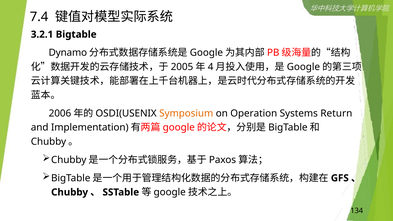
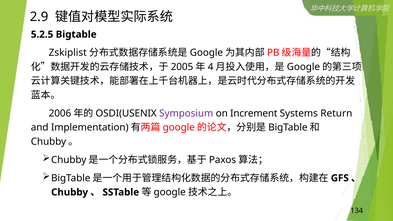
7.4: 7.4 -> 2.9
3.2.1: 3.2.1 -> 5.2.5
Dynamo: Dynamo -> Zskiplist
Symposium colour: orange -> purple
Operation: Operation -> Increment
